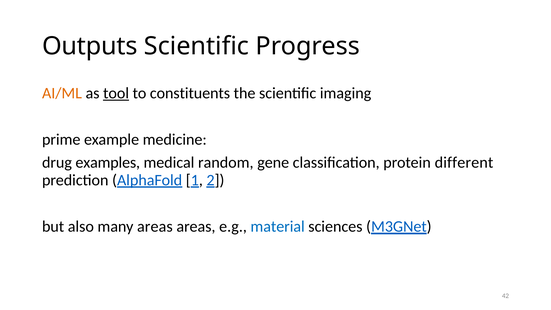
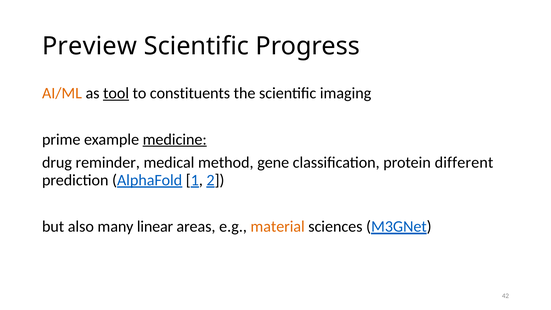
Outputs: Outputs -> Preview
medicine underline: none -> present
examples: examples -> reminder
random: random -> method
many areas: areas -> linear
material colour: blue -> orange
